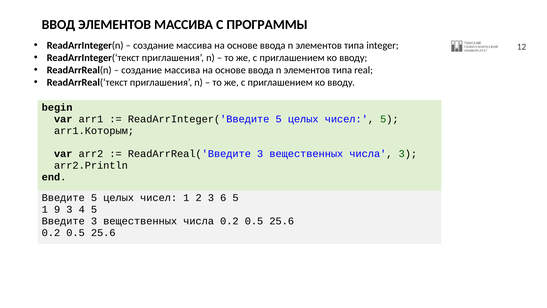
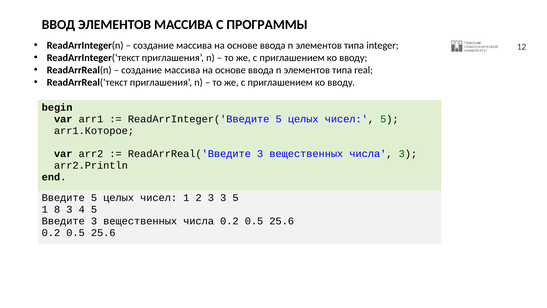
arr1.Которым: arr1.Которым -> arr1.Которое
3 6: 6 -> 3
9: 9 -> 8
